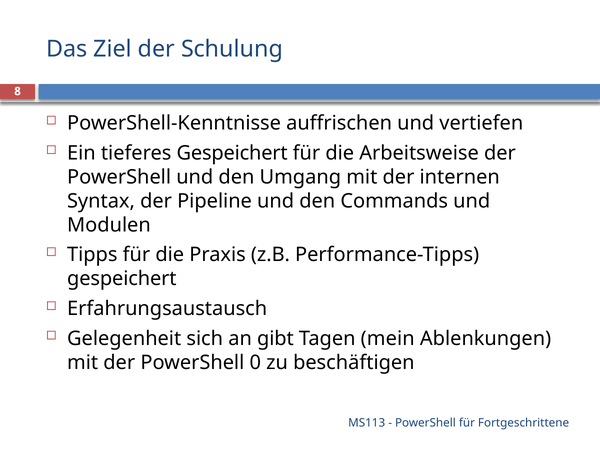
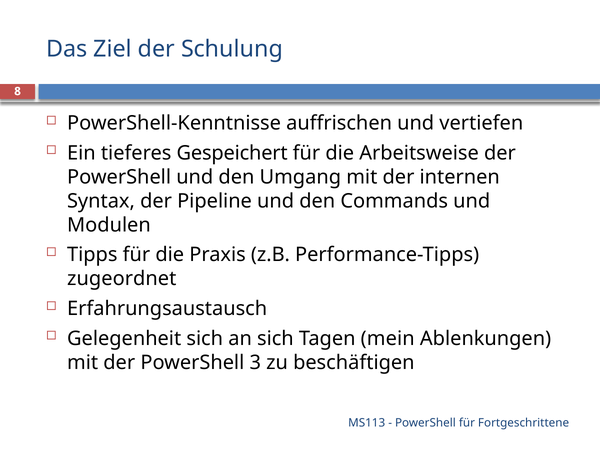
gespeichert at (122, 279): gespeichert -> zugeordnet
an gibt: gibt -> sich
0: 0 -> 3
